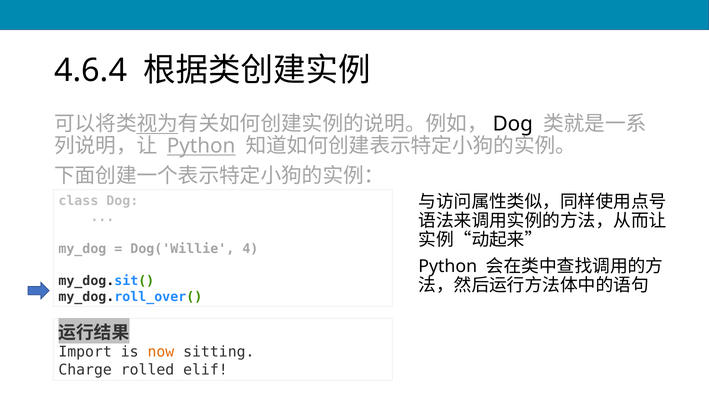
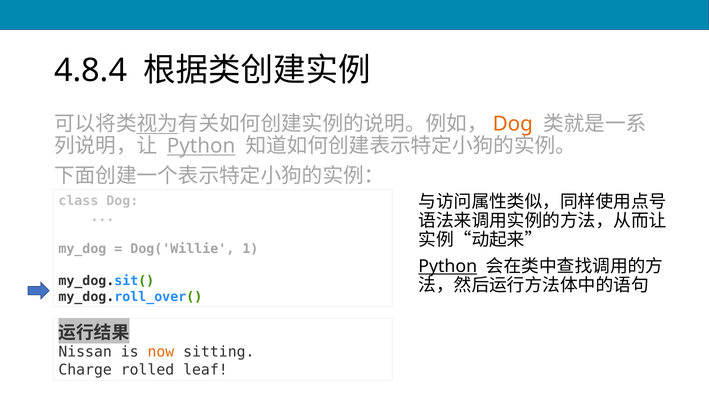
4.6.4: 4.6.4 -> 4.8.4
Dog at (513, 124) colour: black -> orange
4: 4 -> 1
Python at (448, 266) underline: none -> present
Import: Import -> Nissan
elif: elif -> leaf
